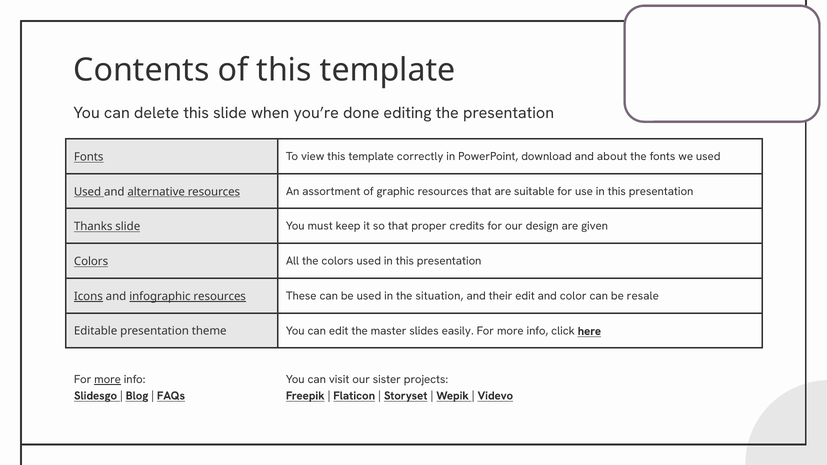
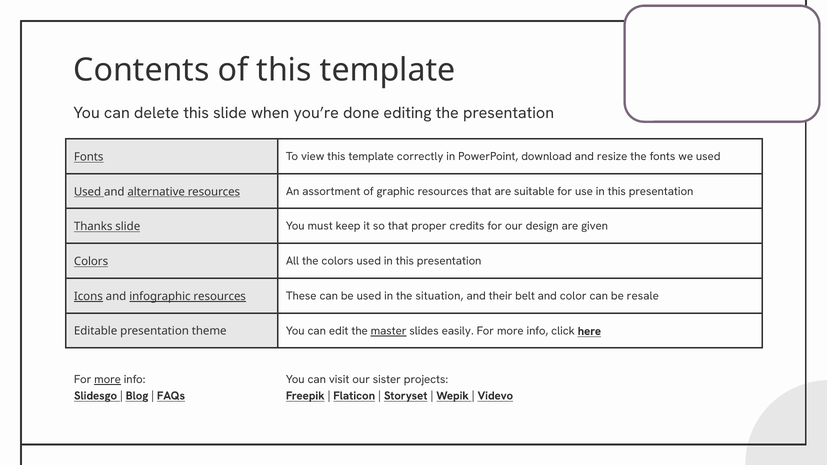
about: about -> resize
their edit: edit -> belt
master underline: none -> present
